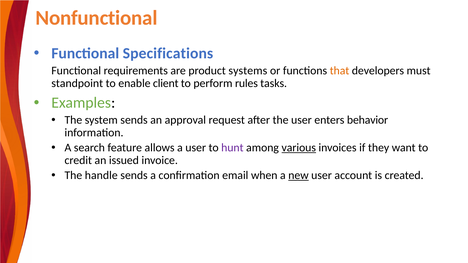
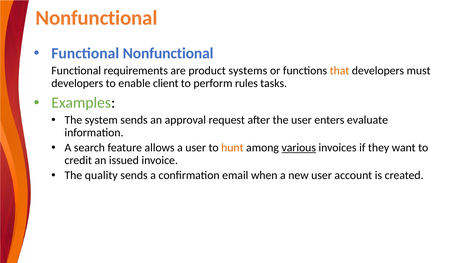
Functional Specifications: Specifications -> Nonfunctional
standpoint at (77, 83): standpoint -> developers
behavior: behavior -> evaluate
hunt colour: purple -> orange
handle: handle -> quality
new underline: present -> none
